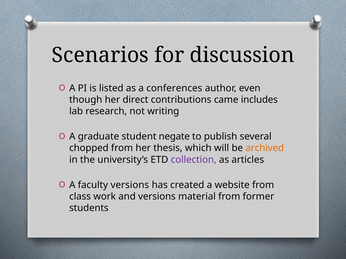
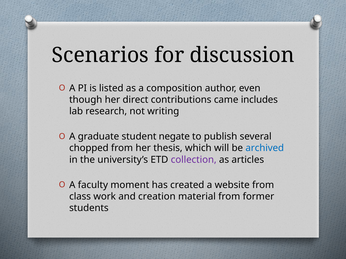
conferences: conferences -> composition
archived colour: orange -> blue
faculty versions: versions -> moment
and versions: versions -> creation
